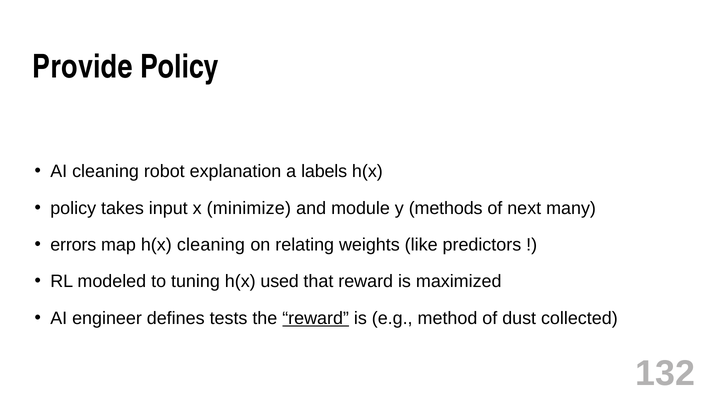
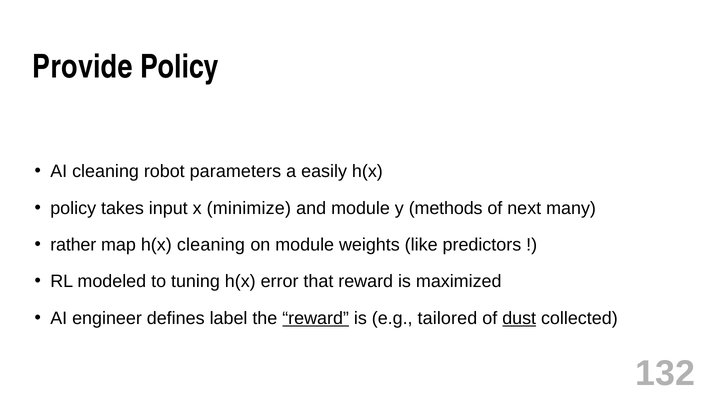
explanation: explanation -> parameters
labels: labels -> easily
errors: errors -> rather
on relating: relating -> module
used: used -> error
tests: tests -> label
method: method -> tailored
dust underline: none -> present
